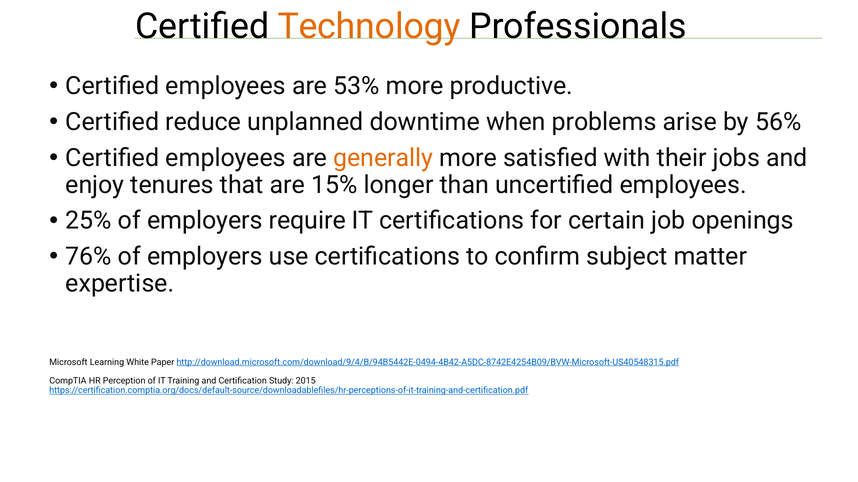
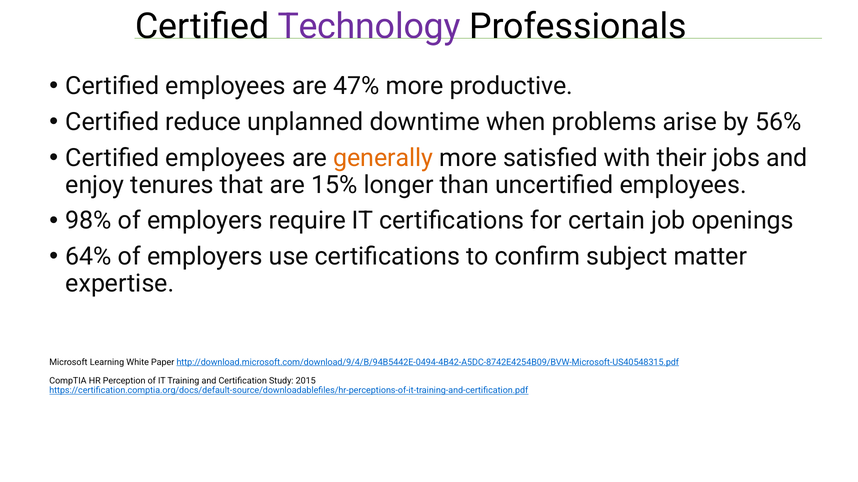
Technology colour: orange -> purple
53%: 53% -> 47%
25%: 25% -> 98%
76%: 76% -> 64%
